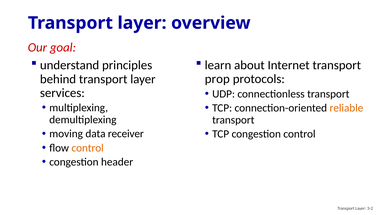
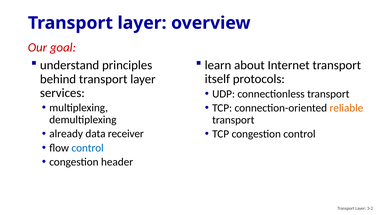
prop: prop -> itself
moving: moving -> already
control at (88, 148) colour: orange -> blue
